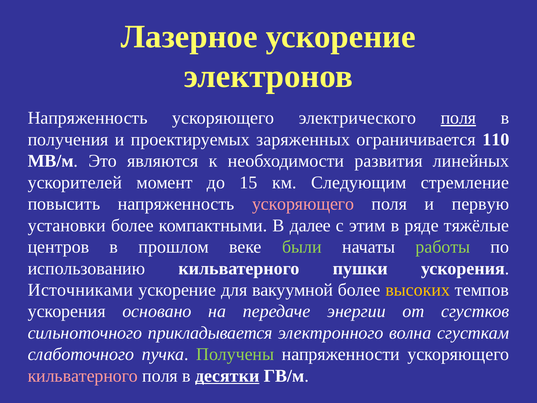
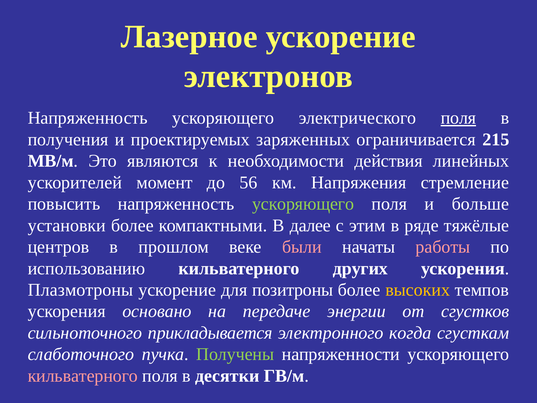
110: 110 -> 215
развития: развития -> действия
15: 15 -> 56
Следующим: Следующим -> Напряжения
ускоряющего at (303, 204) colour: pink -> light green
первую: первую -> больше
были colour: light green -> pink
работы colour: light green -> pink
пушки: пушки -> других
Источниками: Источниками -> Плазмотроны
вакуумной: вакуумной -> позитроны
волна: волна -> когда
десятки underline: present -> none
